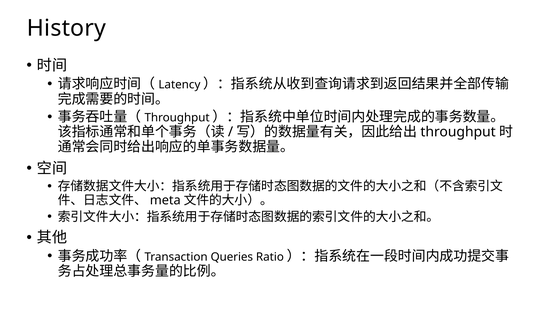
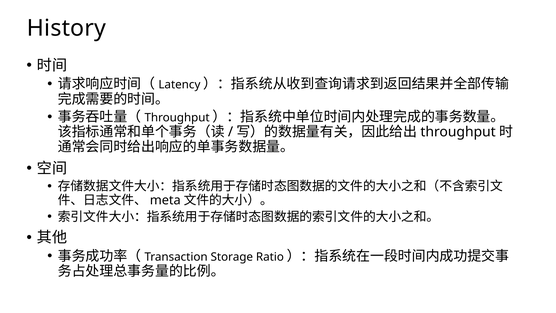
Queries: Queries -> Storage
